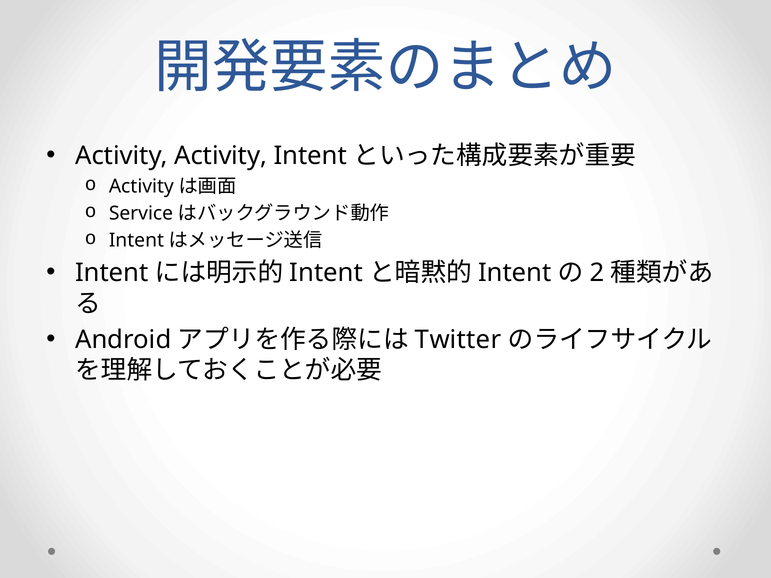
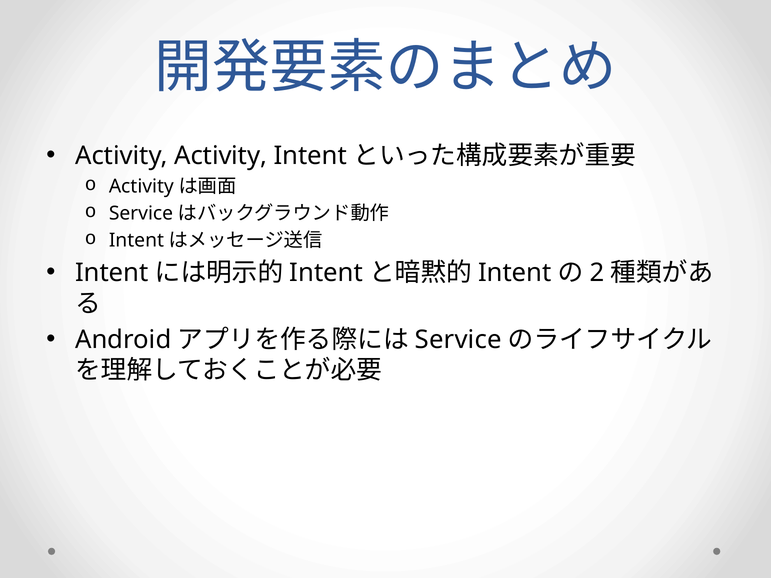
Twitter: Twitter -> Service
